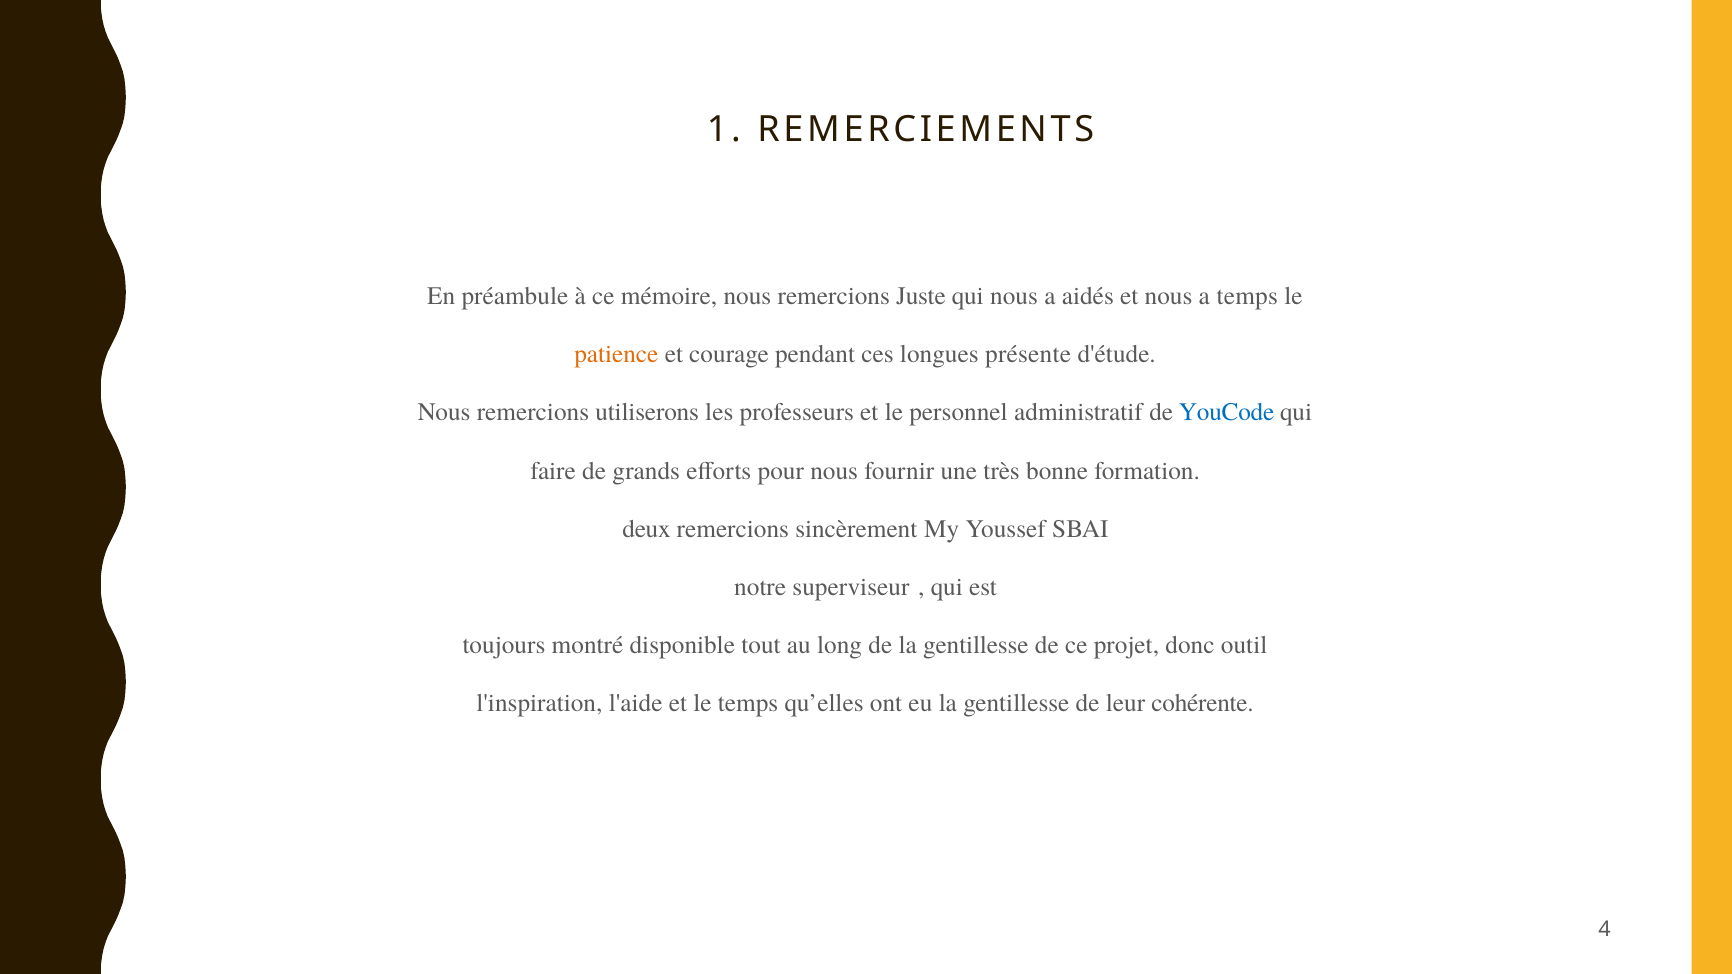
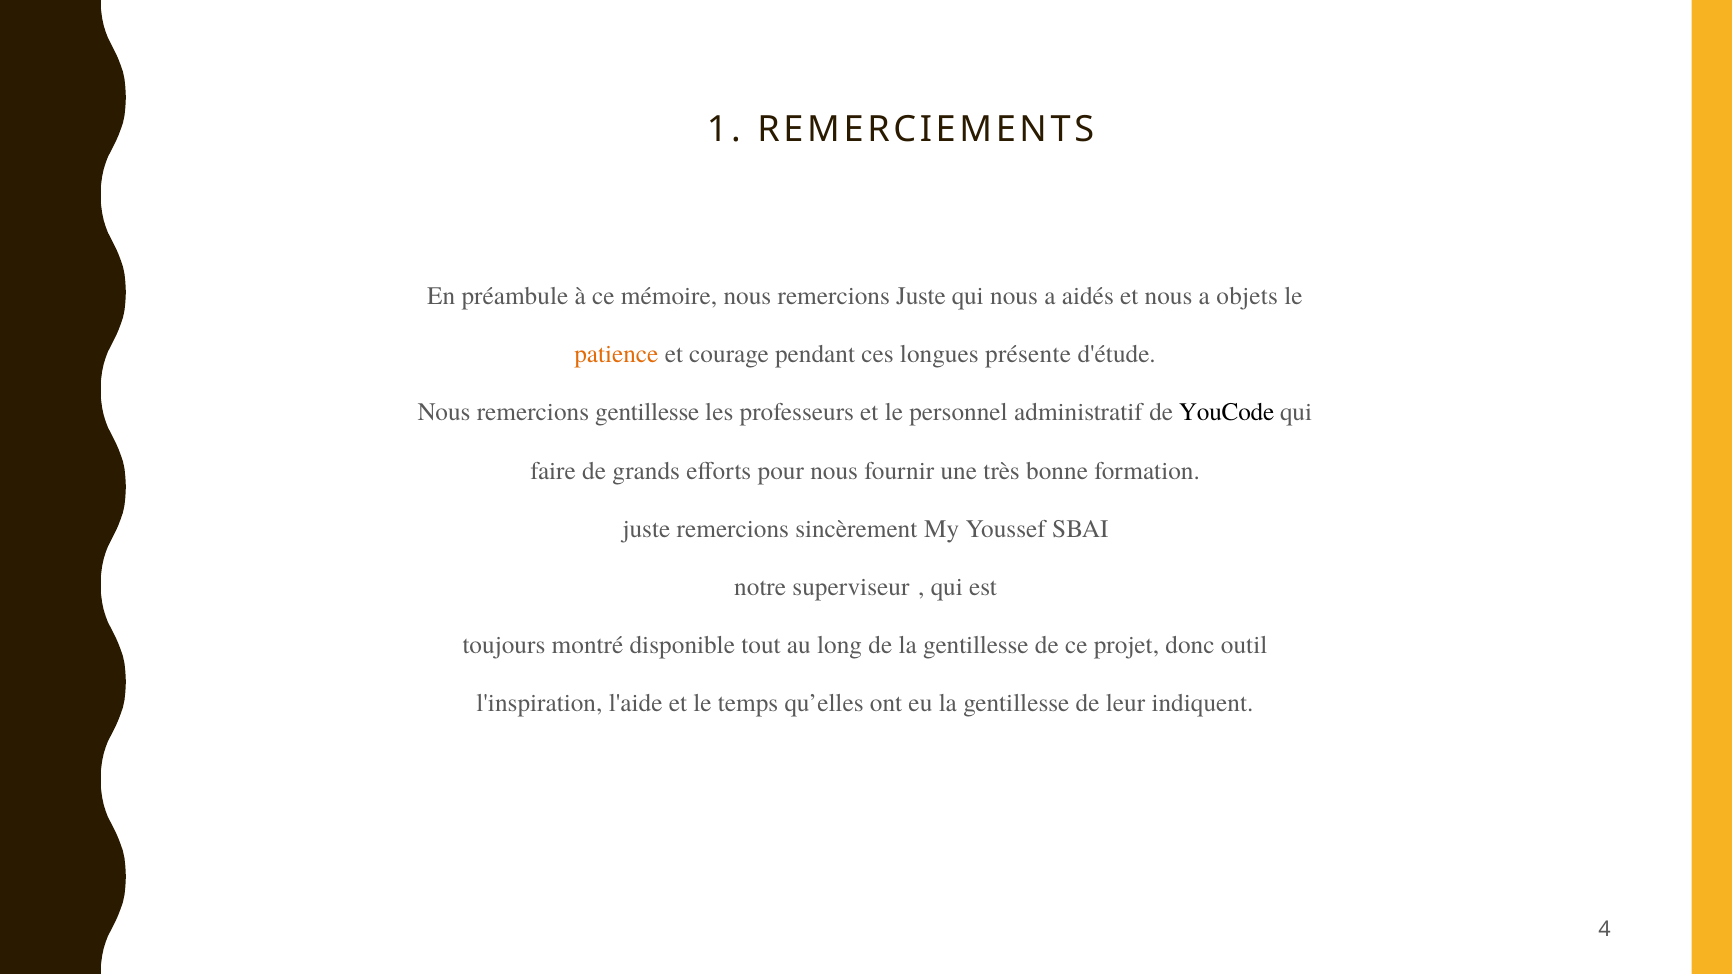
a temps: temps -> objets
remercions utiliserons: utiliserons -> gentillesse
YouCode colour: blue -> black
deux at (647, 529): deux -> juste
cohérente: cohérente -> indiquent
